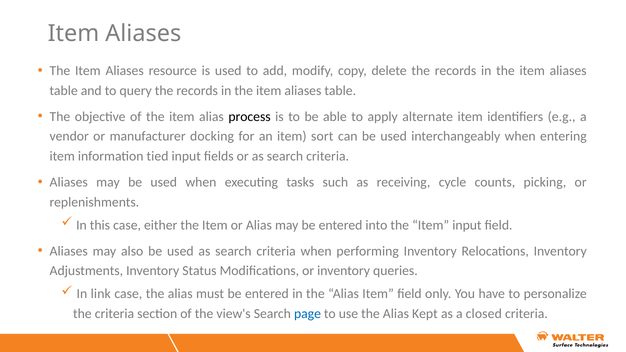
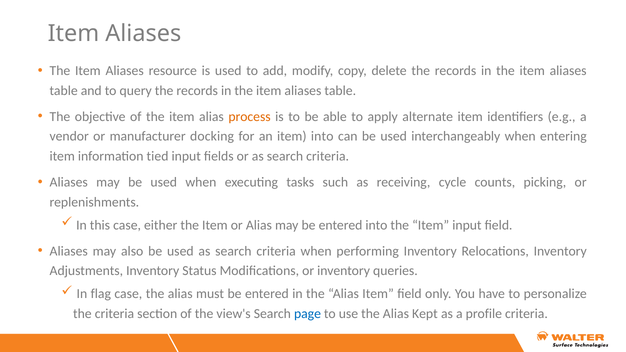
process colour: black -> orange
item sort: sort -> into
link: link -> flag
closed: closed -> profile
